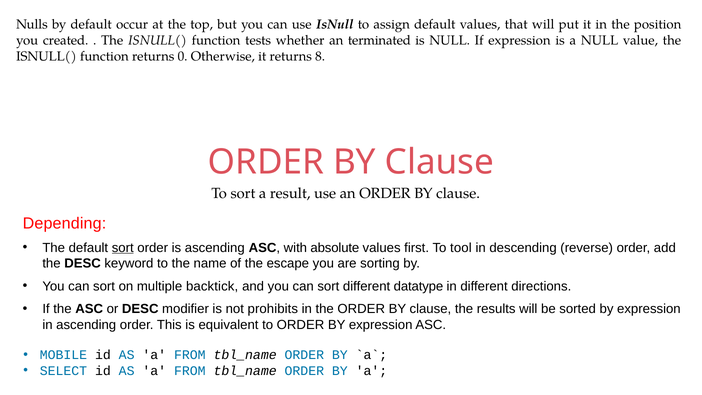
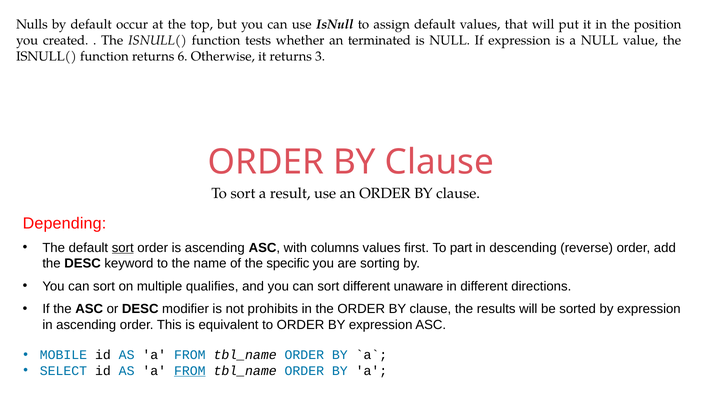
0: 0 -> 6
8: 8 -> 3
absolute: absolute -> columns
tool: tool -> part
escape: escape -> specific
backtick: backtick -> qualifies
datatype: datatype -> unaware
FROM at (190, 371) underline: none -> present
